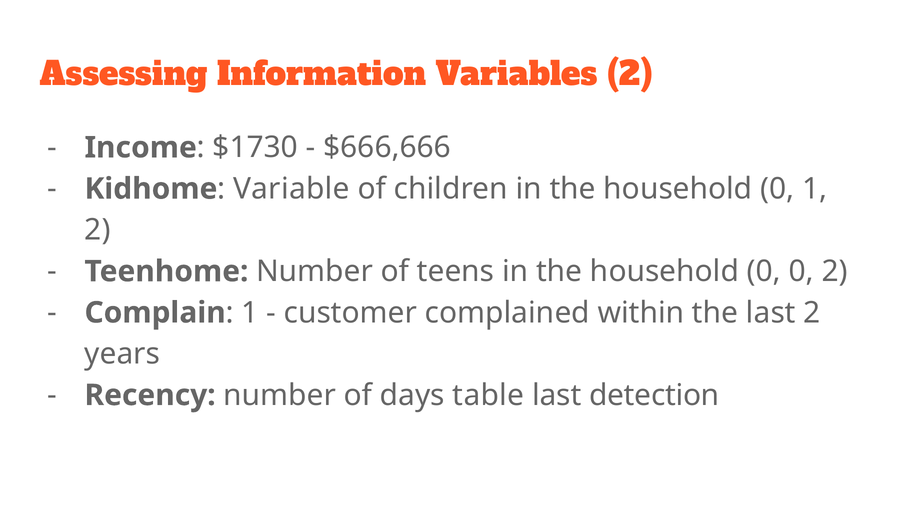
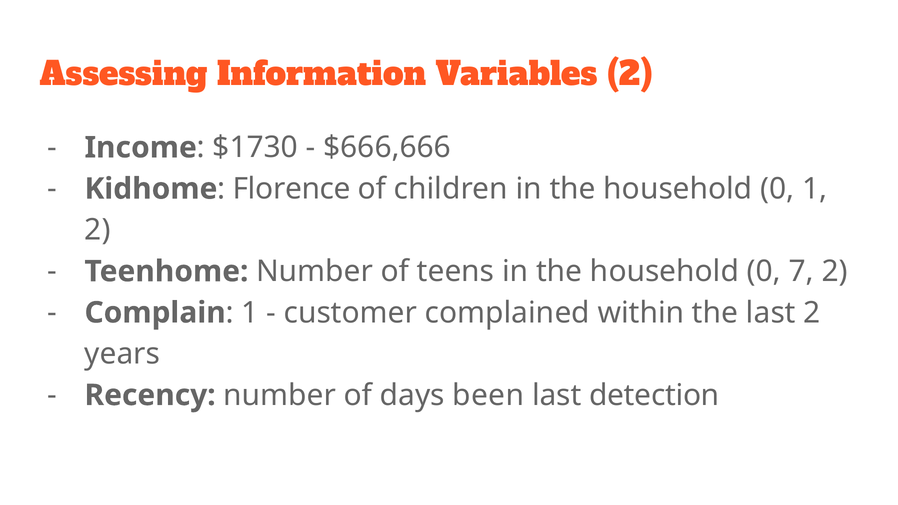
Variable: Variable -> Florence
0 0: 0 -> 7
table: table -> been
